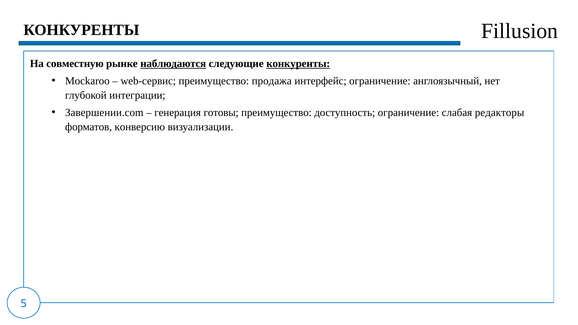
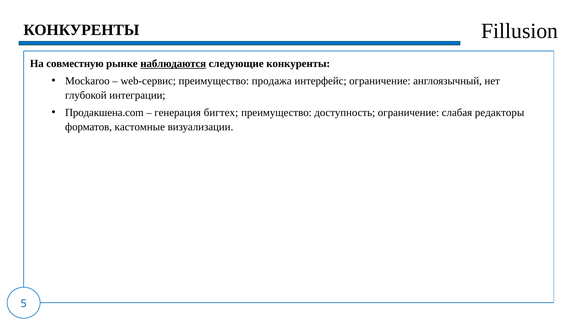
конкуренты at (298, 64) underline: present -> none
Завершении.com: Завершении.com -> Продакшена.com
готовы: готовы -> бигтех
конверсию: конверсию -> кастомные
